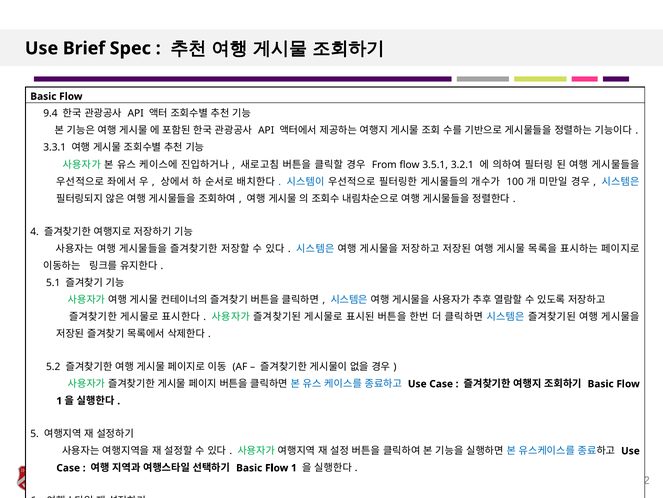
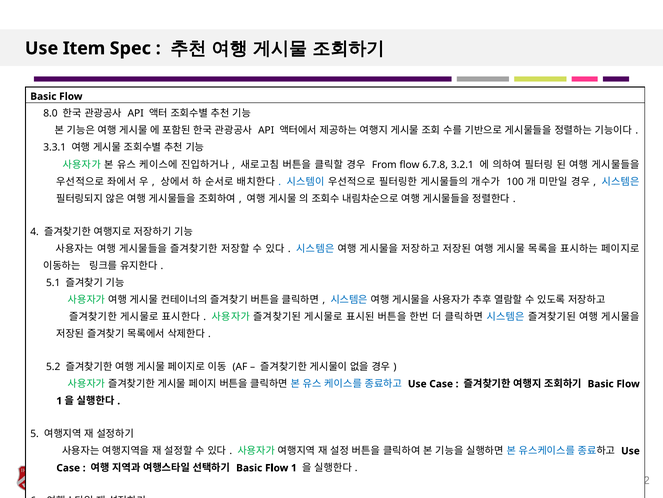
Brief: Brief -> Item
9.4: 9.4 -> 8.0
3.5.1: 3.5.1 -> 6.7.8
